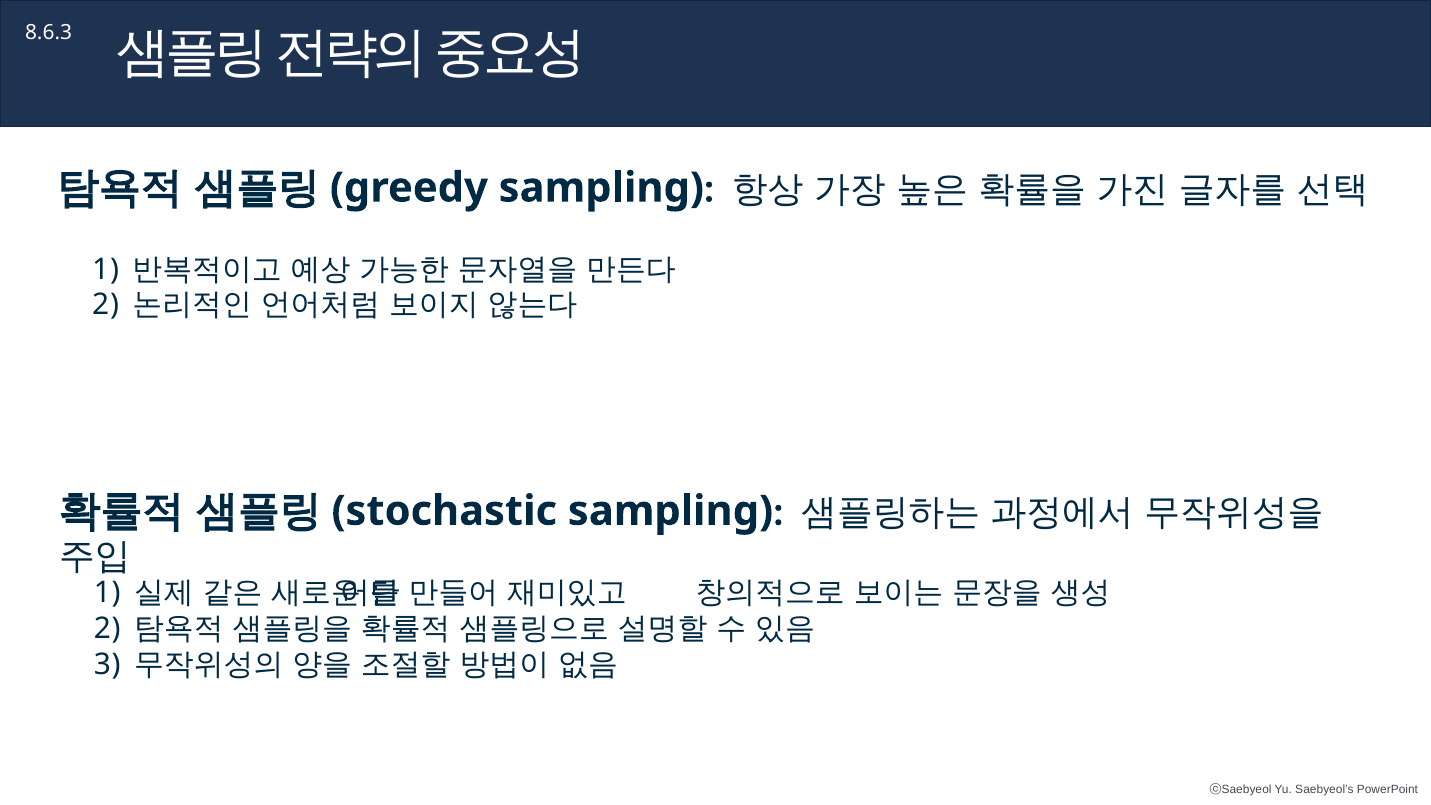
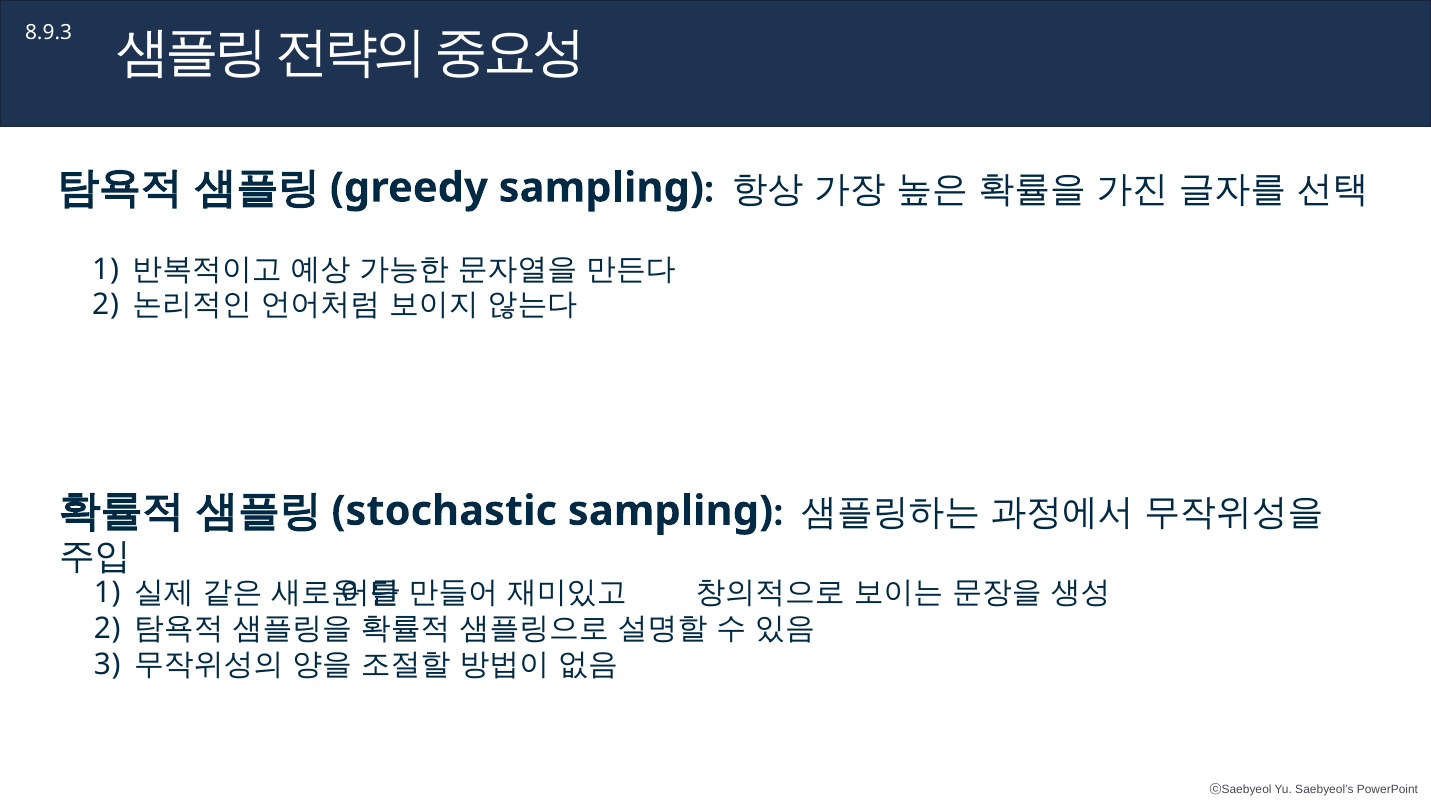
8.6.3: 8.6.3 -> 8.9.3
